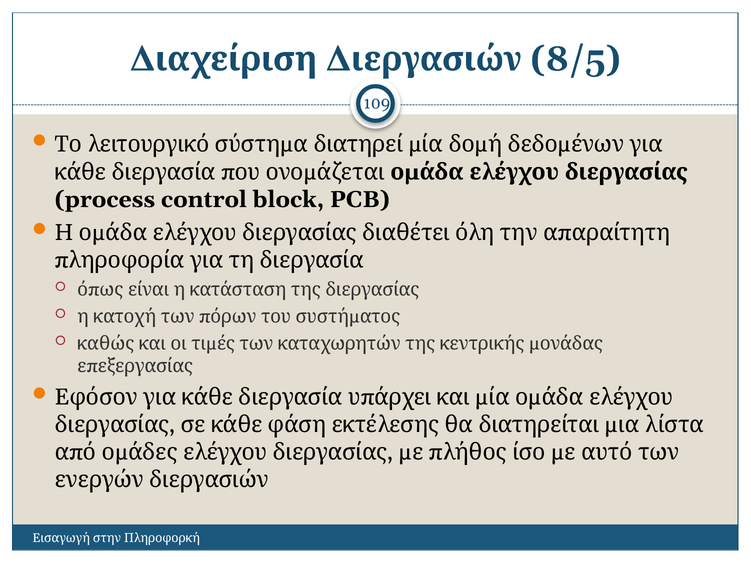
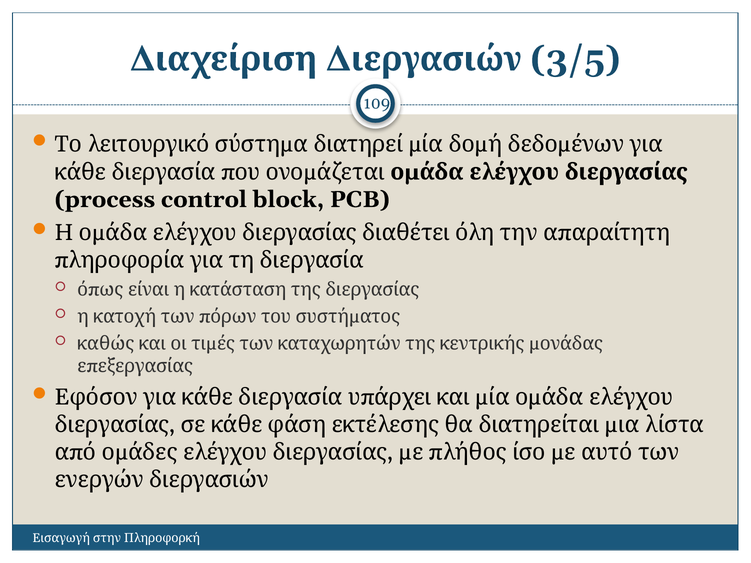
8/5: 8/5 -> 3/5
